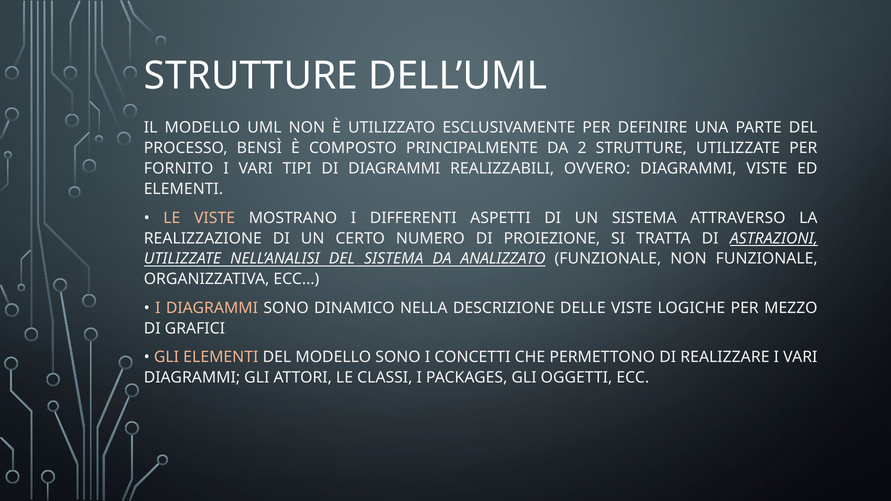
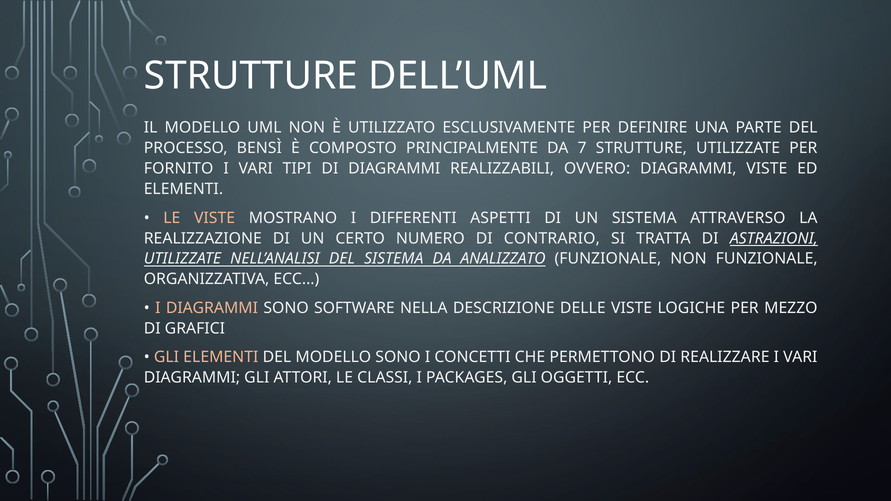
2: 2 -> 7
PROIEZIONE: PROIEZIONE -> CONTRARIO
DINAMICO: DINAMICO -> SOFTWARE
